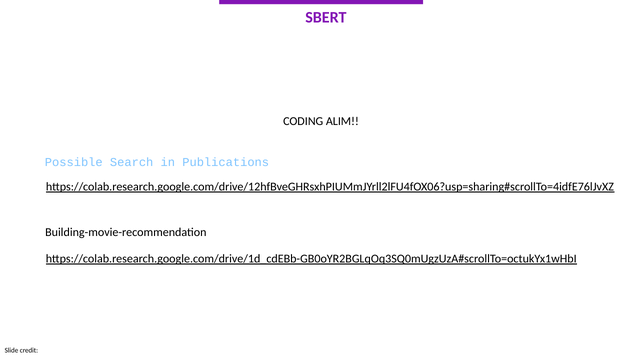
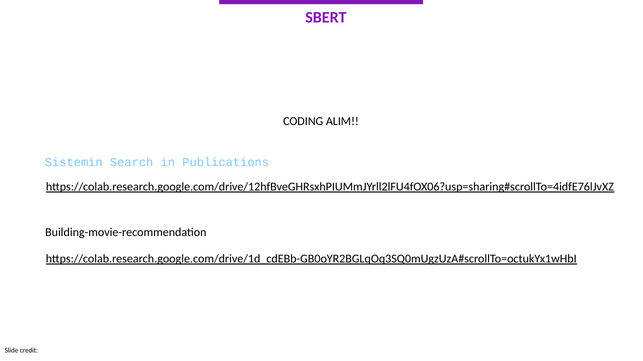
Possible: Possible -> Sistemin
